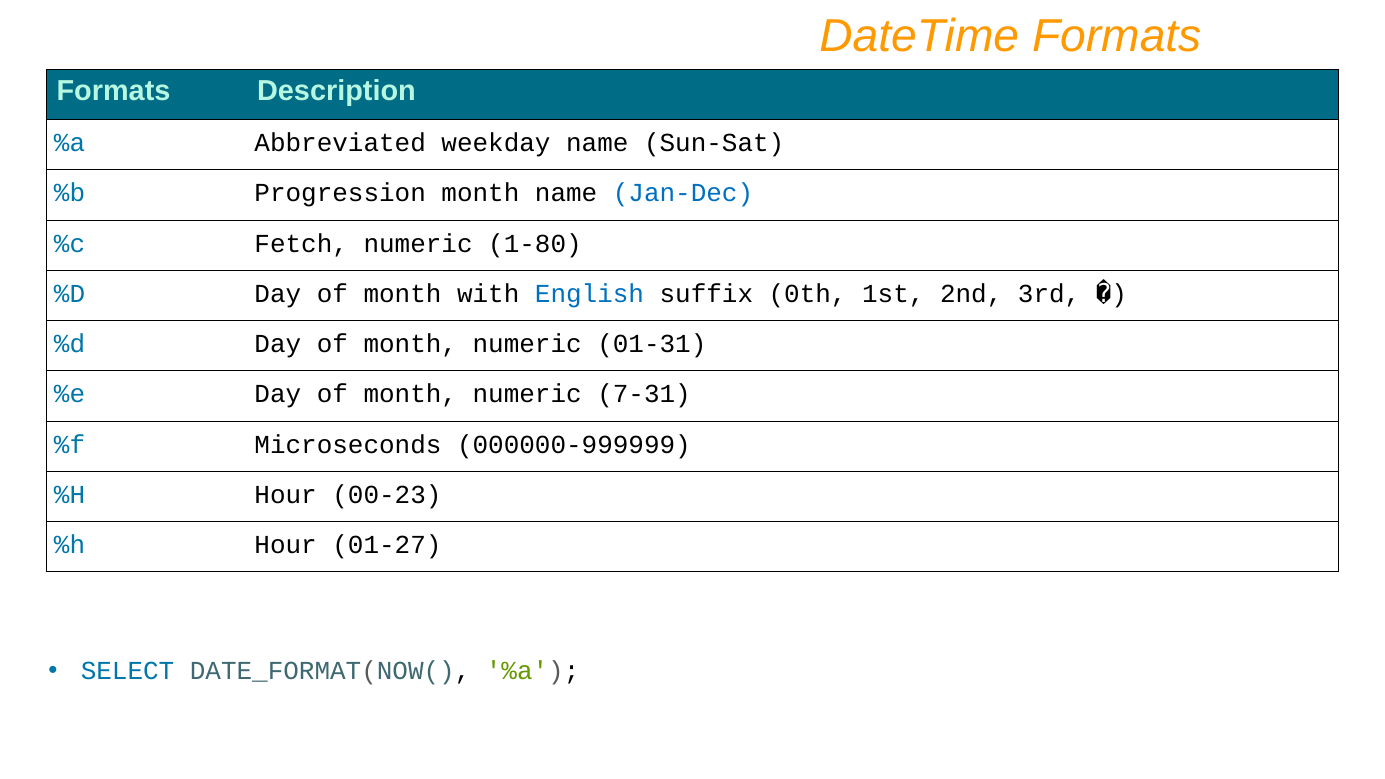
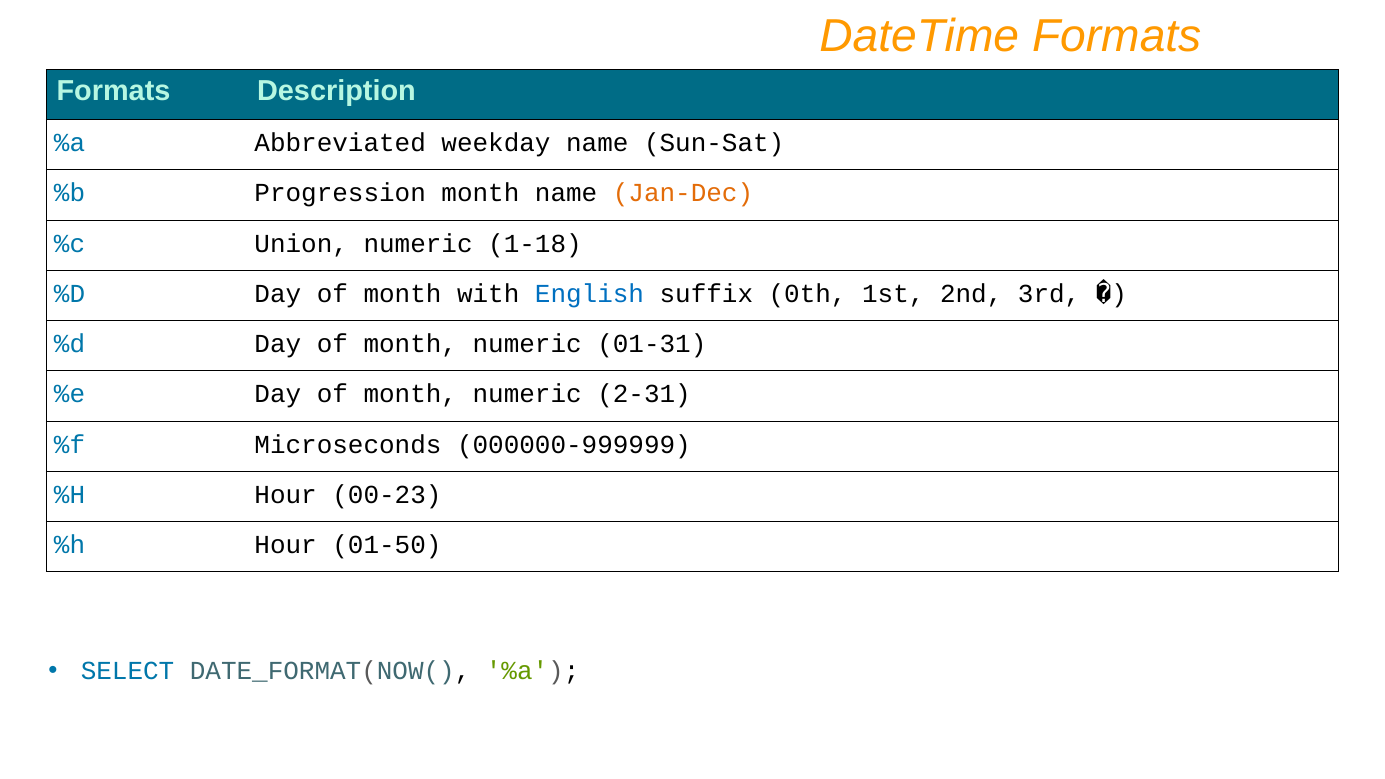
Jan-Dec colour: blue -> orange
Fetch: Fetch -> Union
1-80: 1-80 -> 1-18
7-31: 7-31 -> 2-31
01-27: 01-27 -> 01-50
